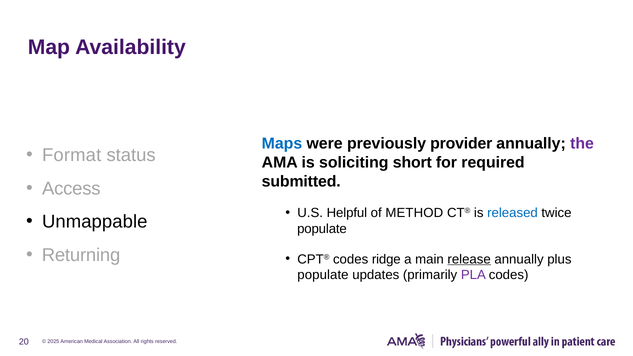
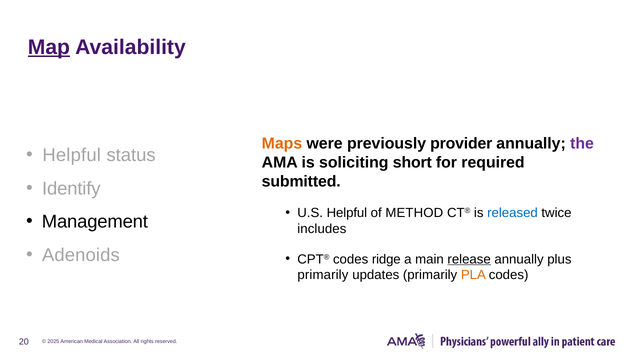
Map underline: none -> present
Maps colour: blue -> orange
Format at (72, 155): Format -> Helpful
Access: Access -> Identify
Unmappable: Unmappable -> Management
populate at (322, 229): populate -> includes
Returning: Returning -> Adenoids
populate at (323, 275): populate -> primarily
PLA colour: purple -> orange
